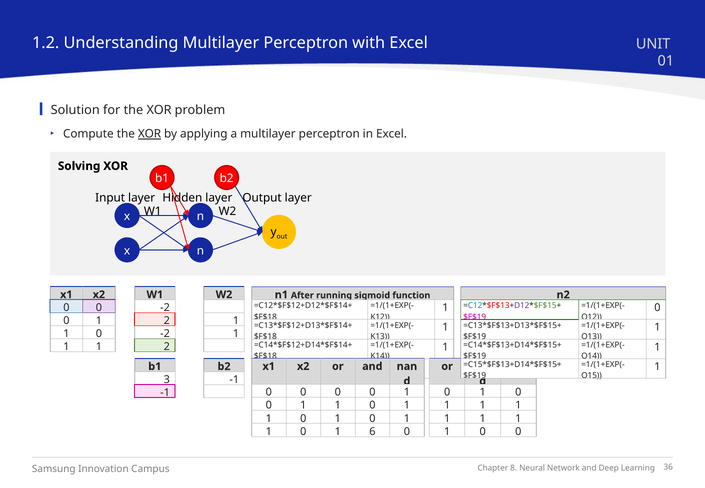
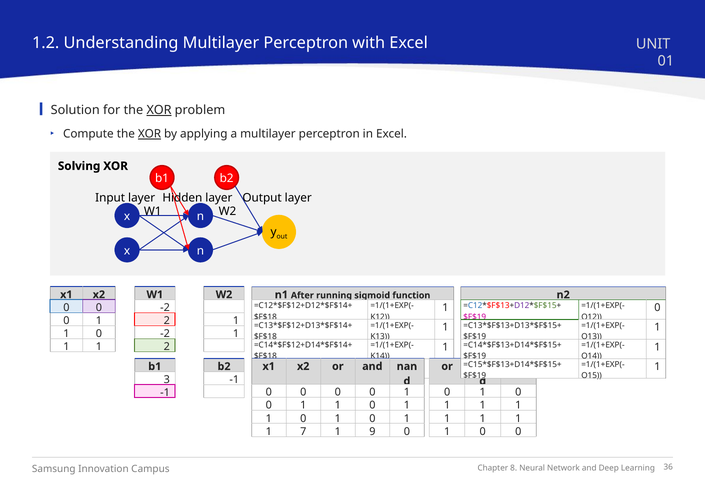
XOR at (159, 110) underline: none -> present
0 at (303, 432): 0 -> 7
6: 6 -> 9
